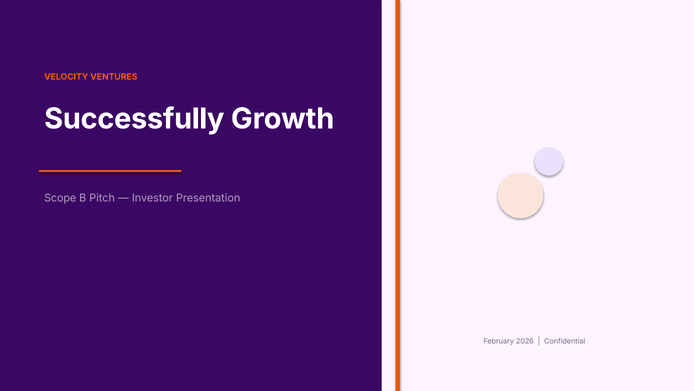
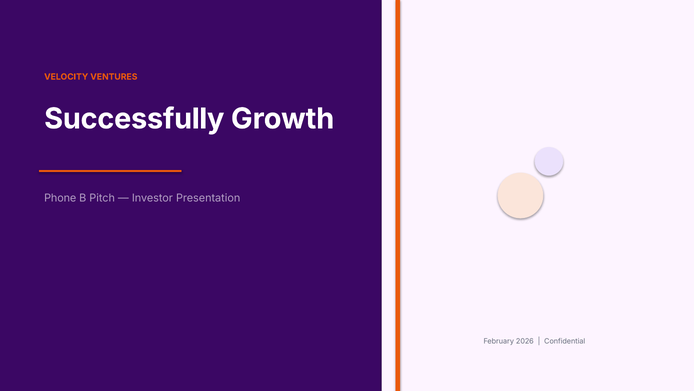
Scope: Scope -> Phone
